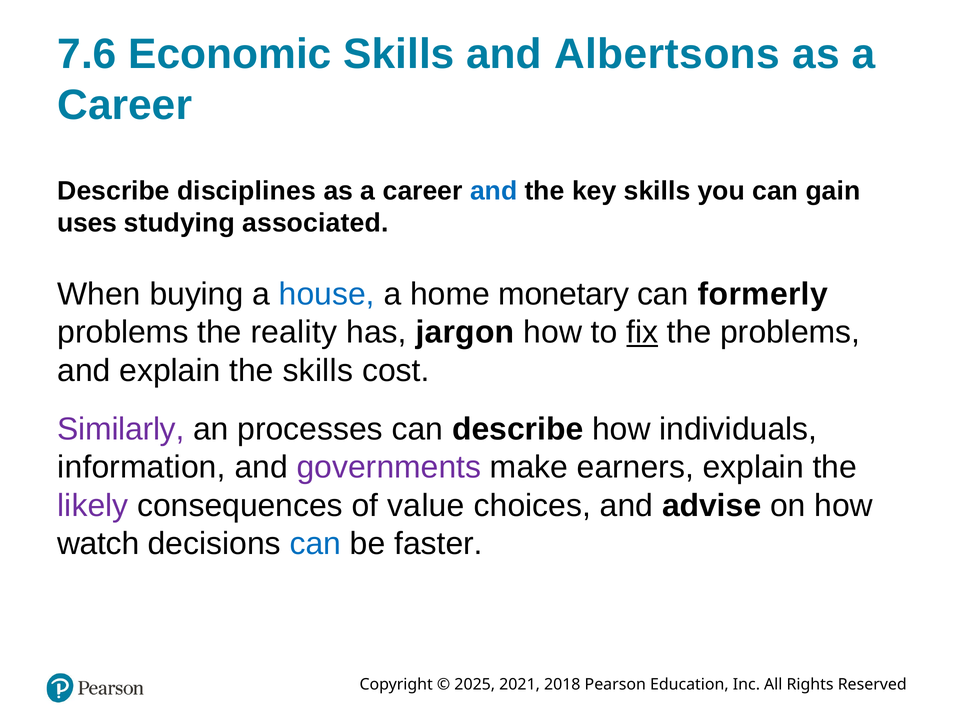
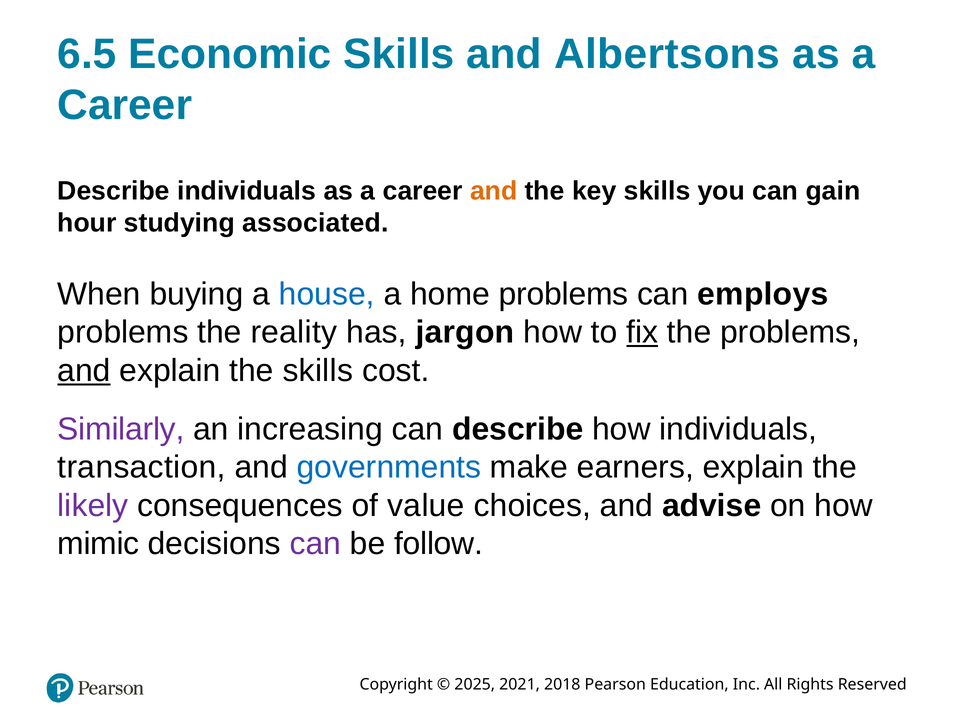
7.6: 7.6 -> 6.5
Describe disciplines: disciplines -> individuals
and at (494, 191) colour: blue -> orange
uses: uses -> hour
home monetary: monetary -> problems
formerly: formerly -> employs
and at (84, 371) underline: none -> present
processes: processes -> increasing
information: information -> transaction
governments colour: purple -> blue
watch: watch -> mimic
can at (315, 544) colour: blue -> purple
faster: faster -> follow
